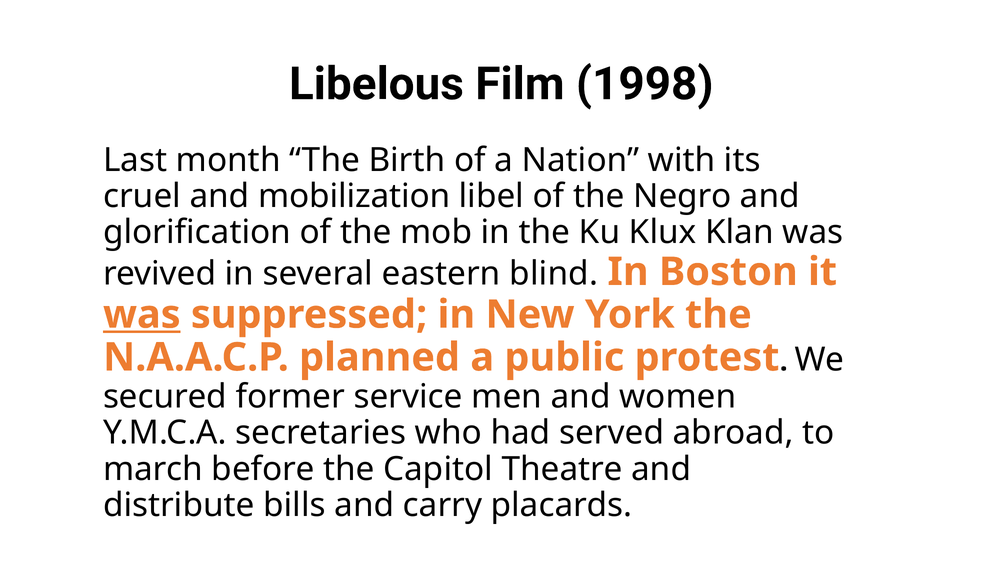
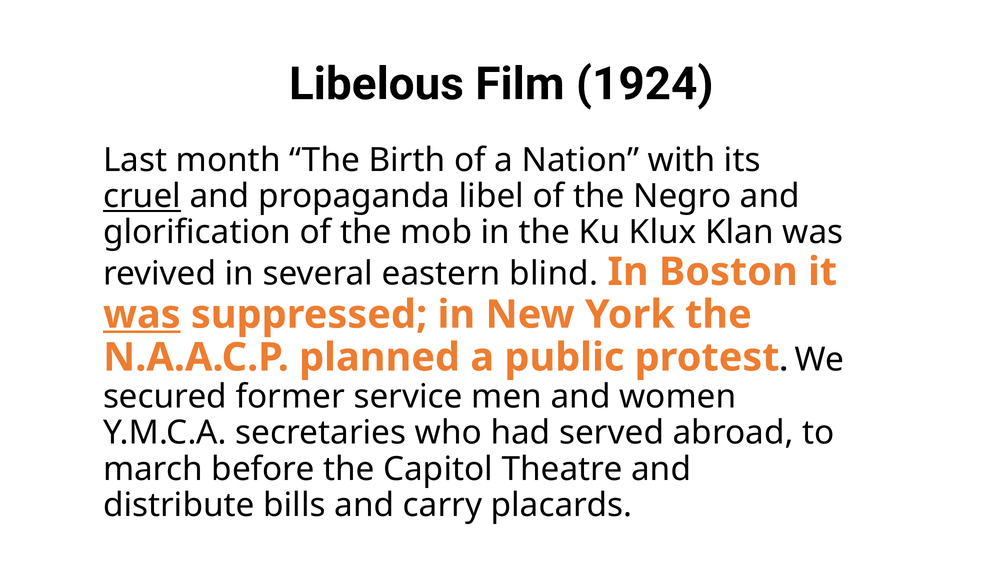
1998: 1998 -> 1924
cruel underline: none -> present
mobilization: mobilization -> propaganda
